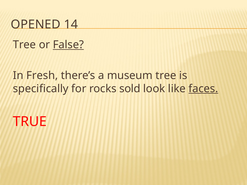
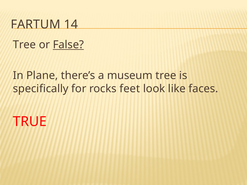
OPENED: OPENED -> FARTUM
Fresh: Fresh -> Plane
sold: sold -> feet
faces underline: present -> none
